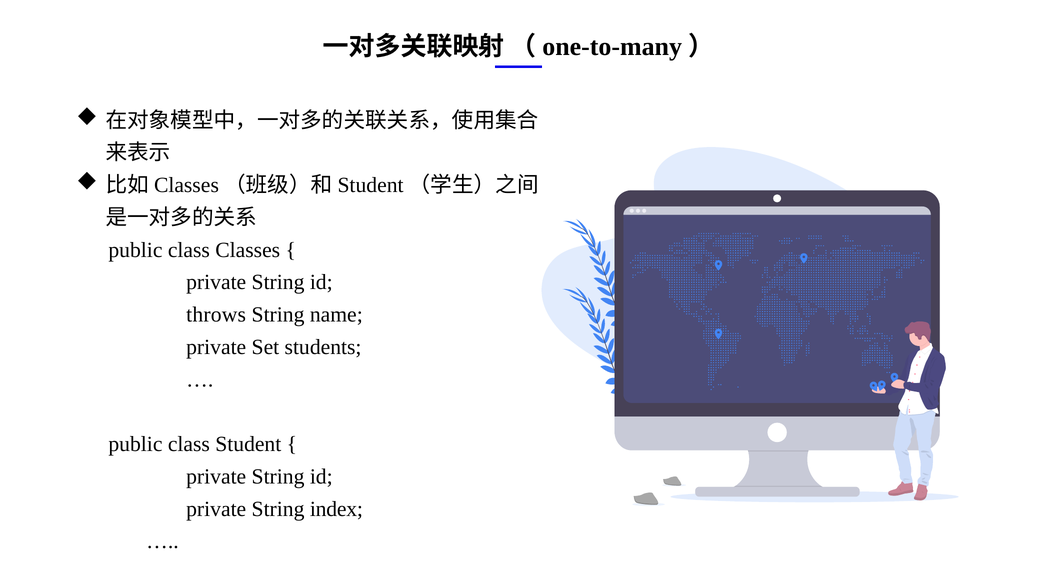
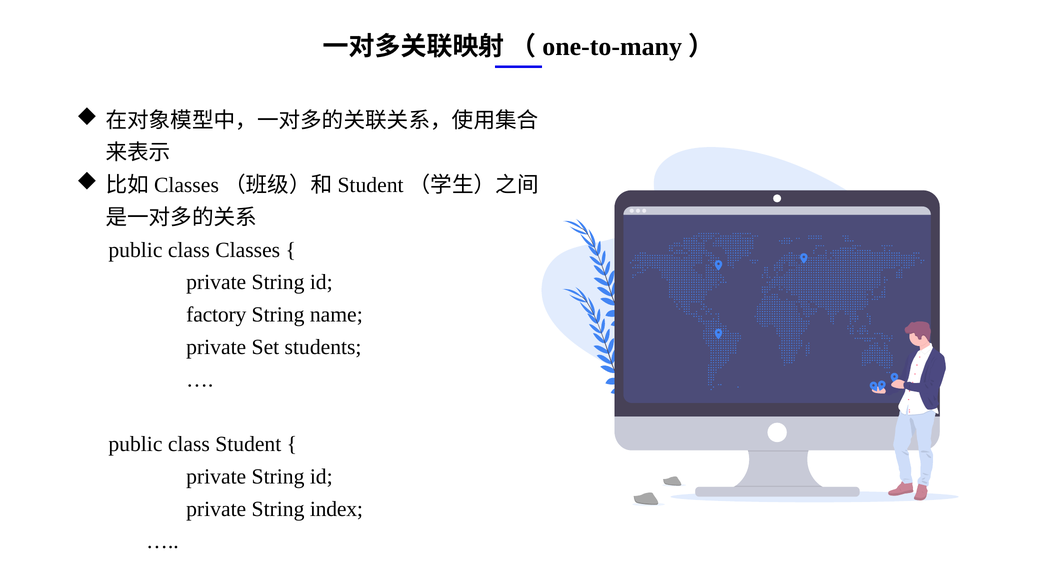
throws: throws -> factory
